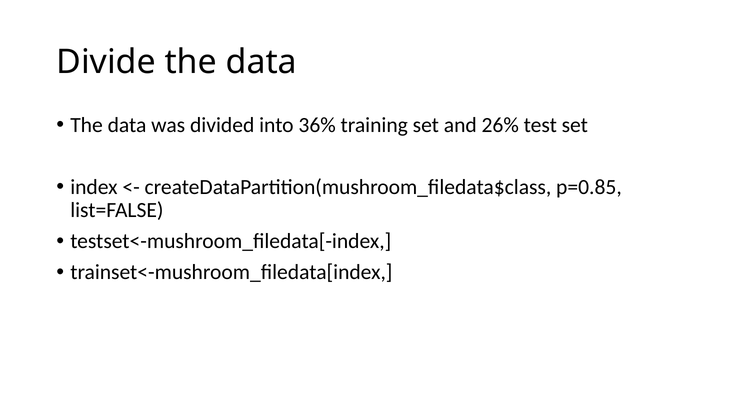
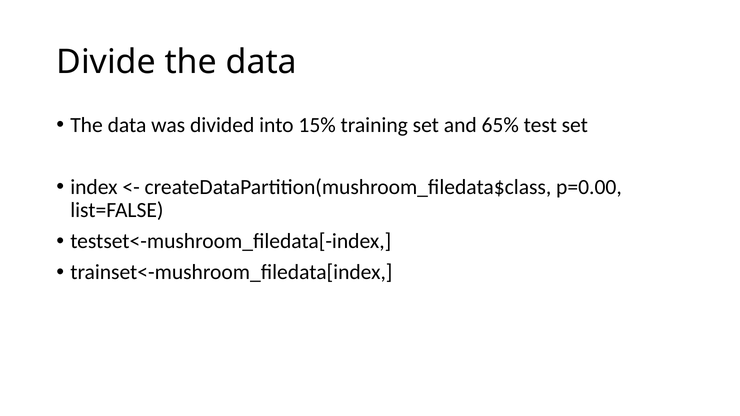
36%: 36% -> 15%
26%: 26% -> 65%
p=0.85: p=0.85 -> p=0.00
